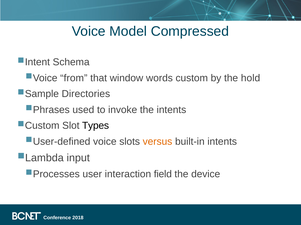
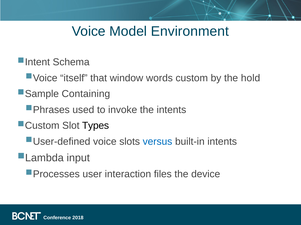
Compressed: Compressed -> Environment
from: from -> itself
Directories: Directories -> Containing
versus colour: orange -> blue
field: field -> files
